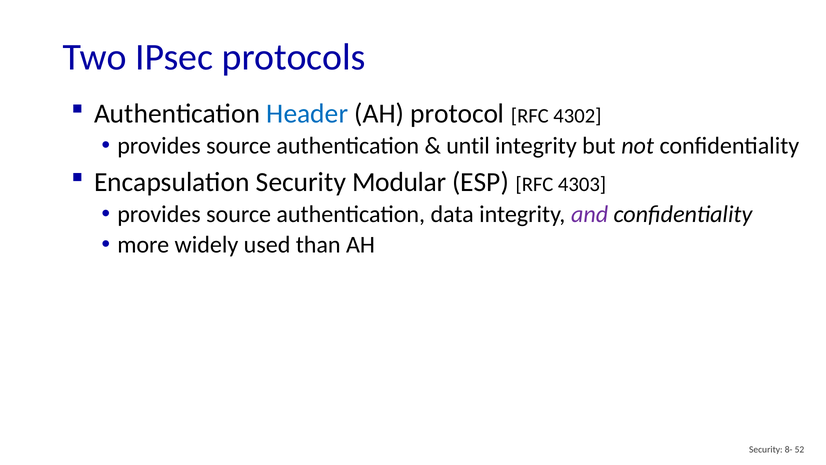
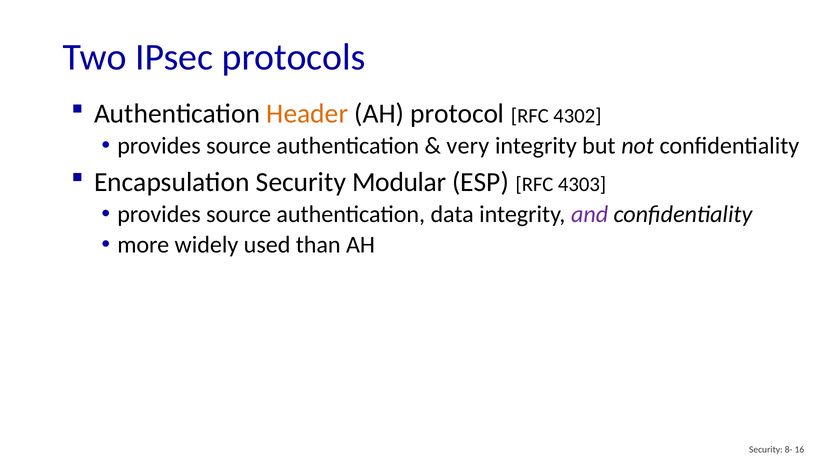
Header colour: blue -> orange
until: until -> very
52: 52 -> 16
